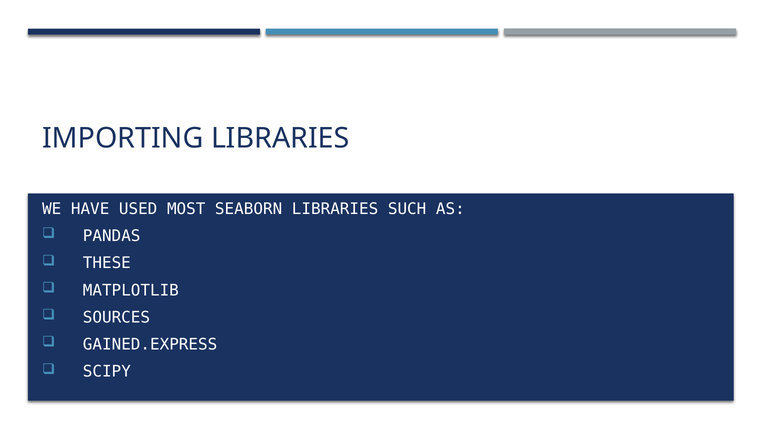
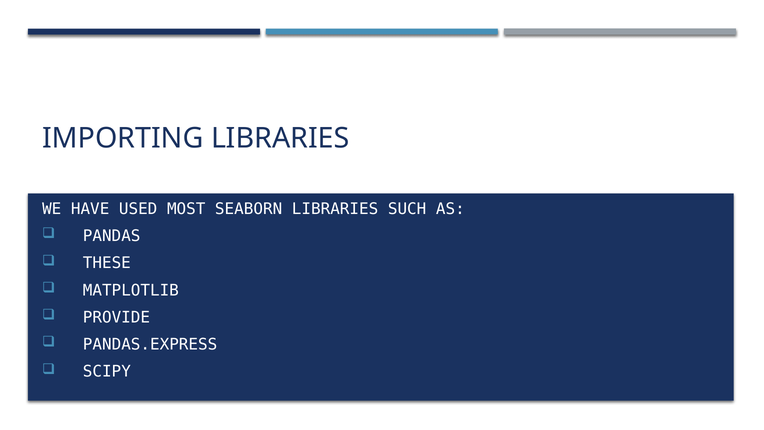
SOURCES: SOURCES -> PROVIDE
GAINED.EXPRESS: GAINED.EXPRESS -> PANDAS.EXPRESS
